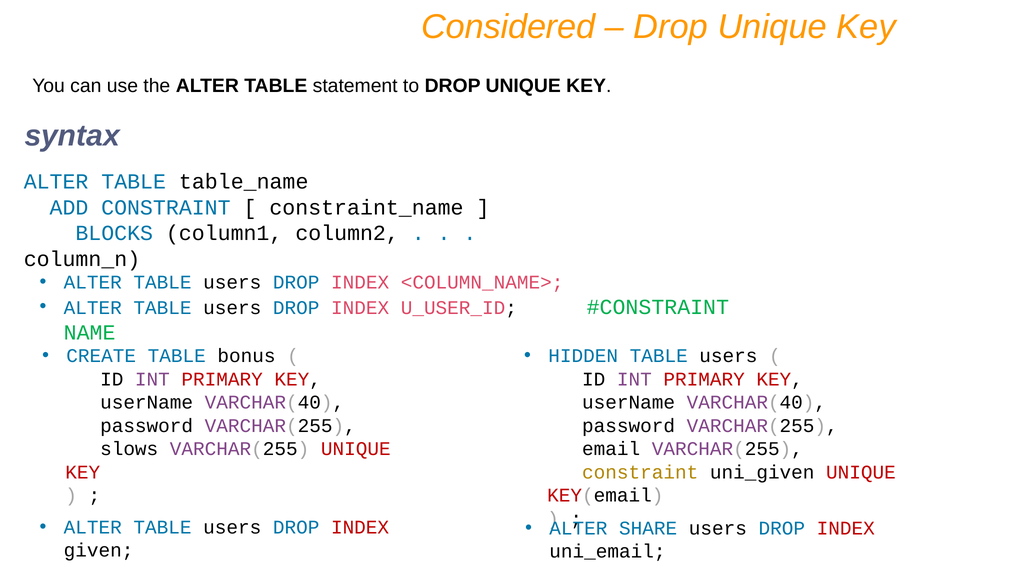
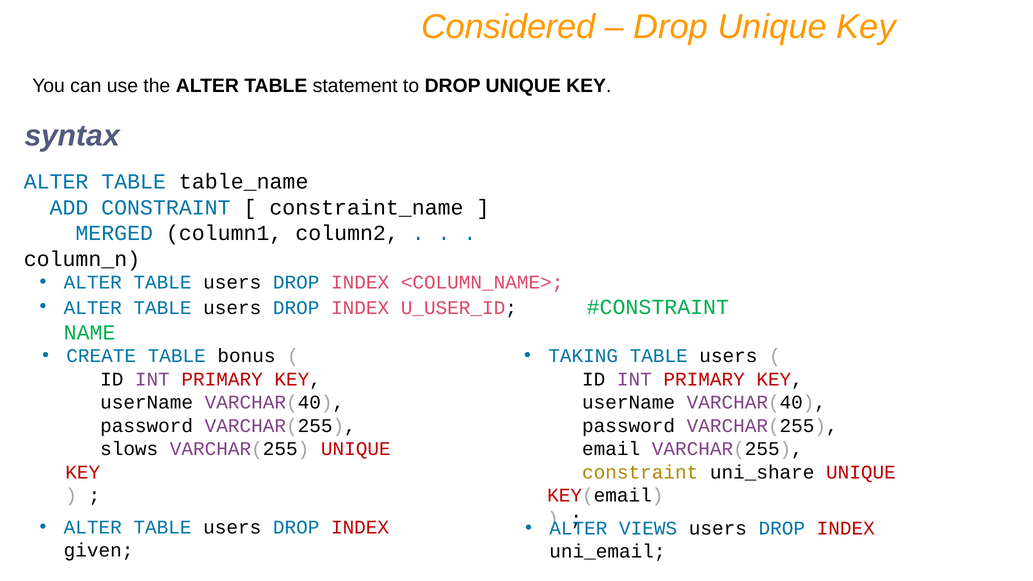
BLOCKS: BLOCKS -> MERGED
HIDDEN: HIDDEN -> TAKING
uni_given: uni_given -> uni_share
SHARE: SHARE -> VIEWS
